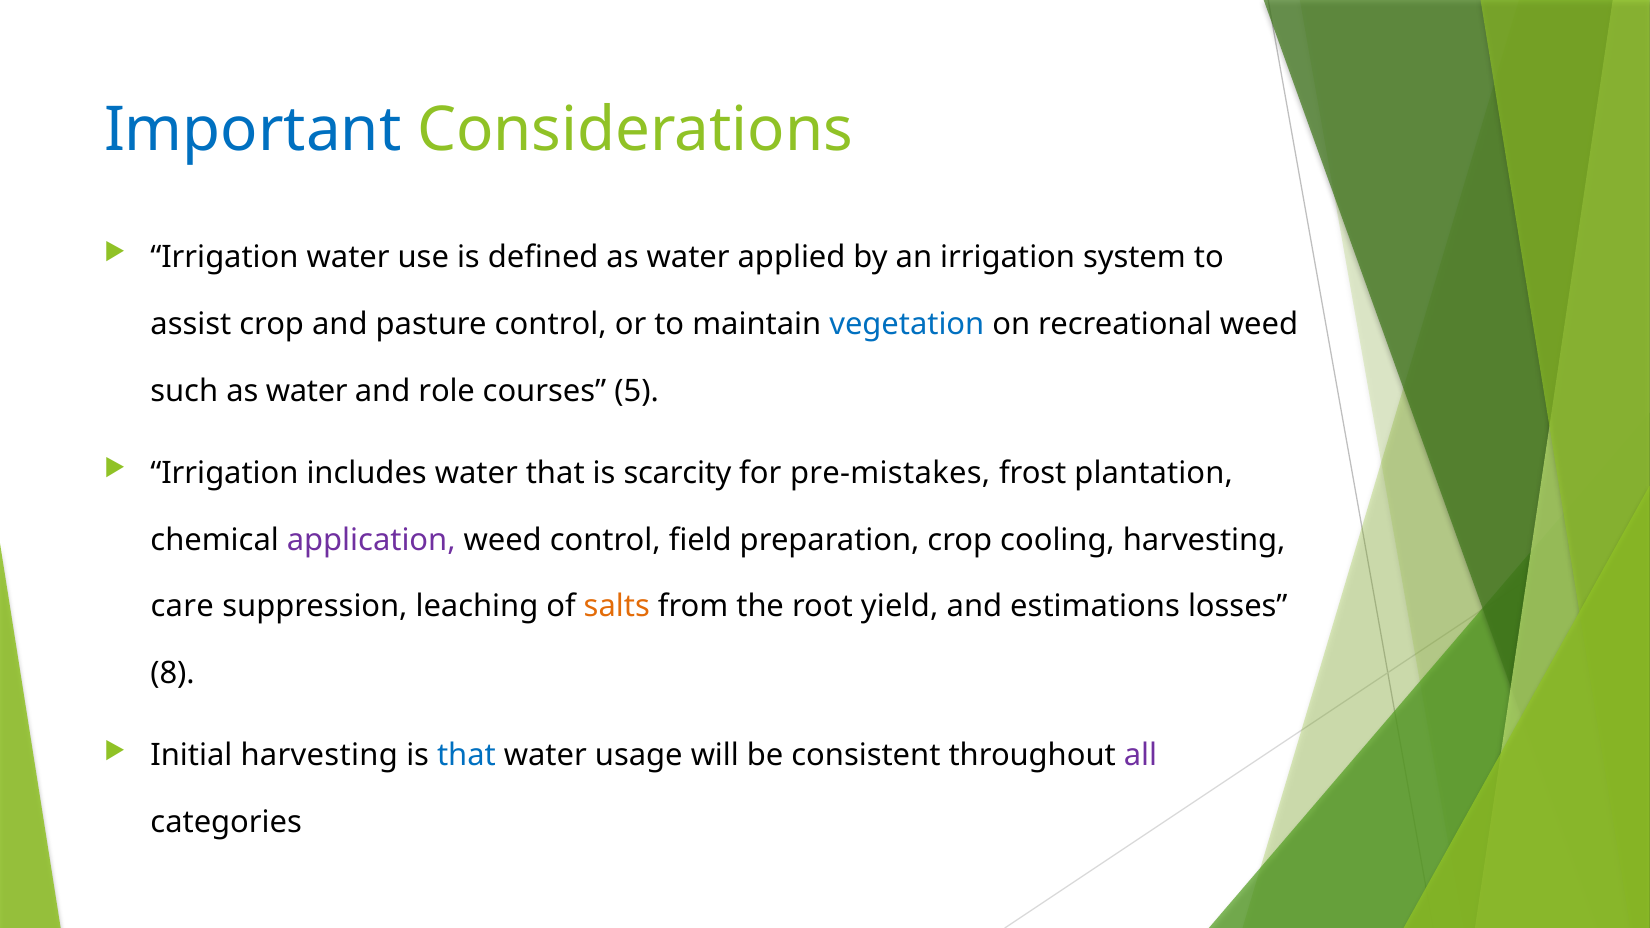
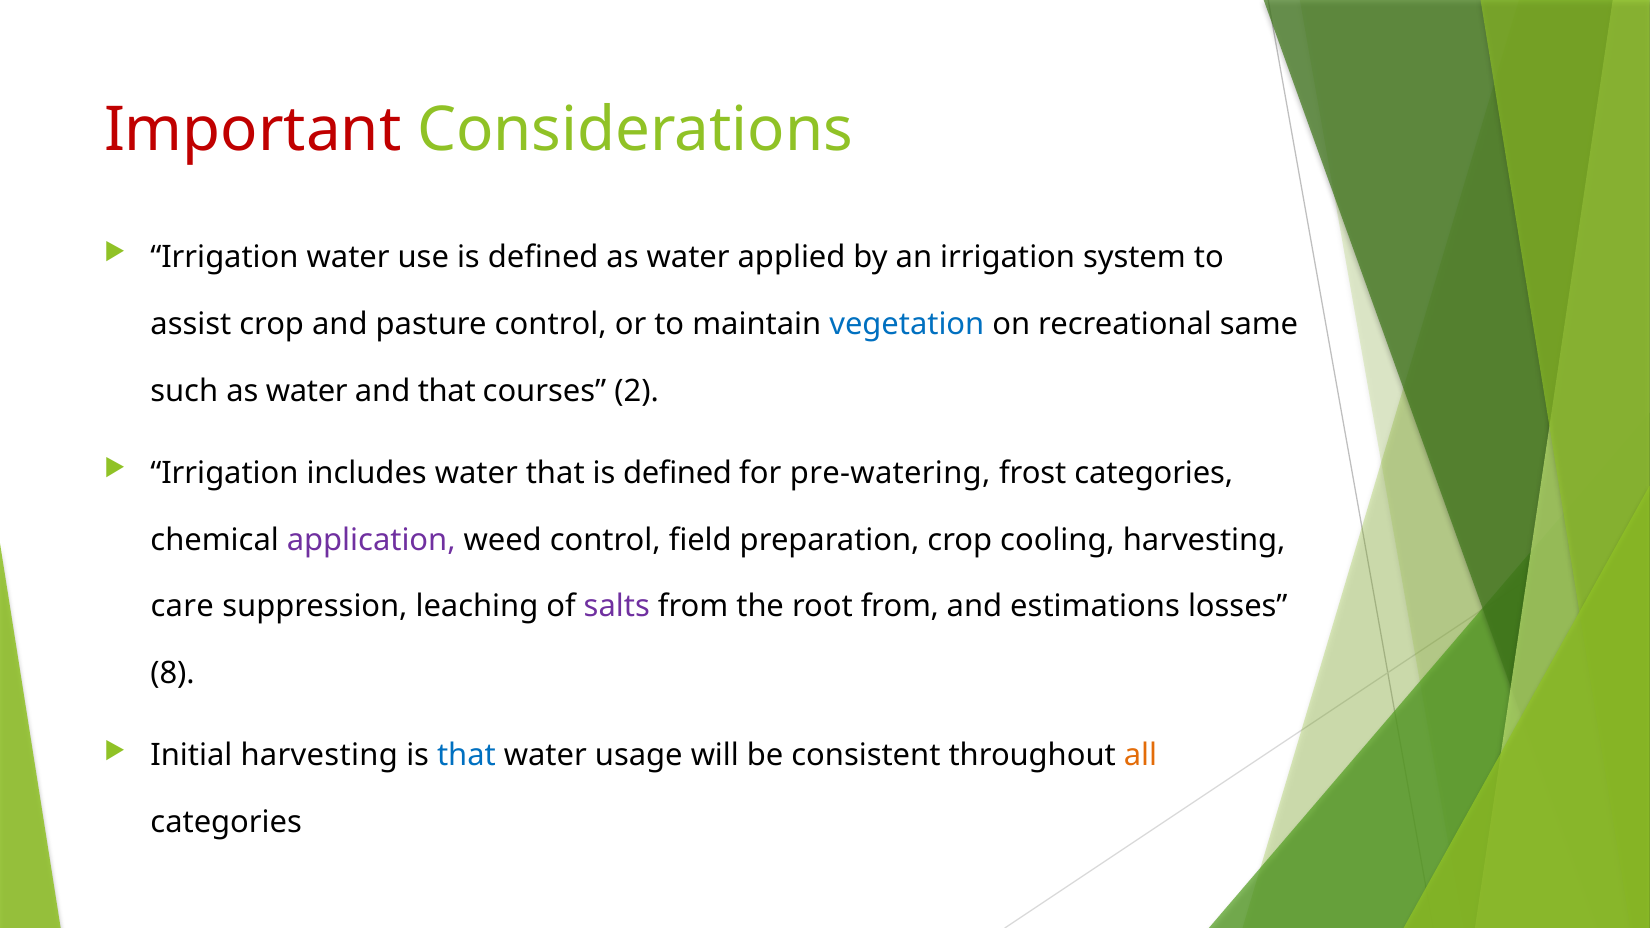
Important colour: blue -> red
recreational weed: weed -> same
and role: role -> that
5: 5 -> 2
that is scarcity: scarcity -> defined
pre-mistakes: pre-mistakes -> pre-watering
frost plantation: plantation -> categories
salts colour: orange -> purple
root yield: yield -> from
all colour: purple -> orange
